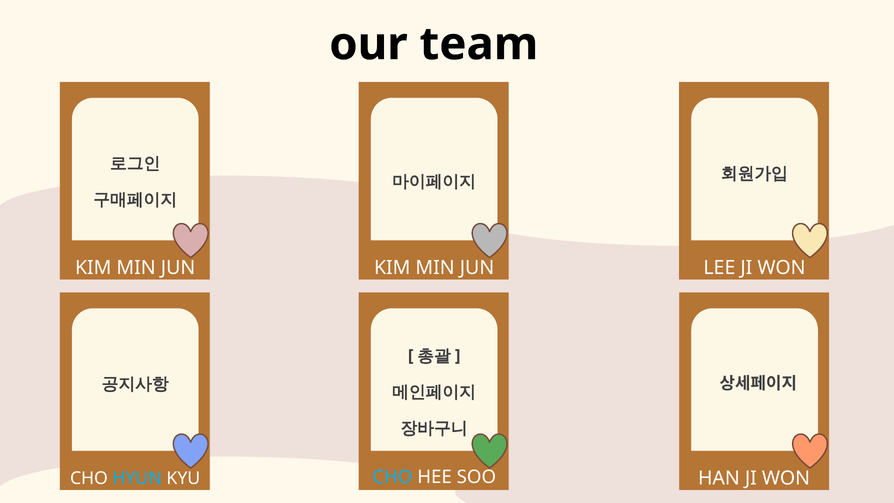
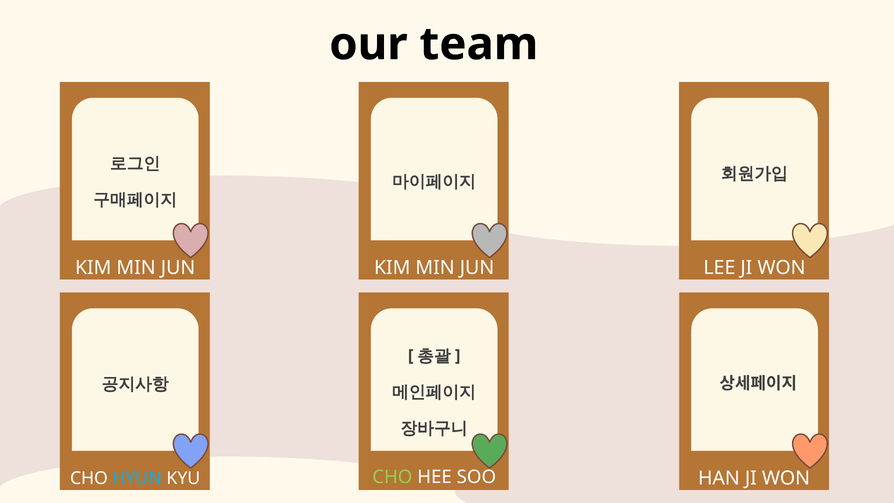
CHO at (392, 477) colour: light blue -> light green
